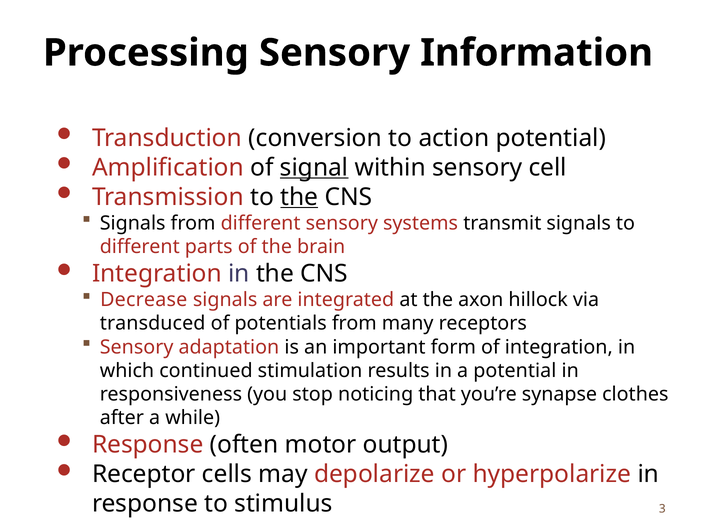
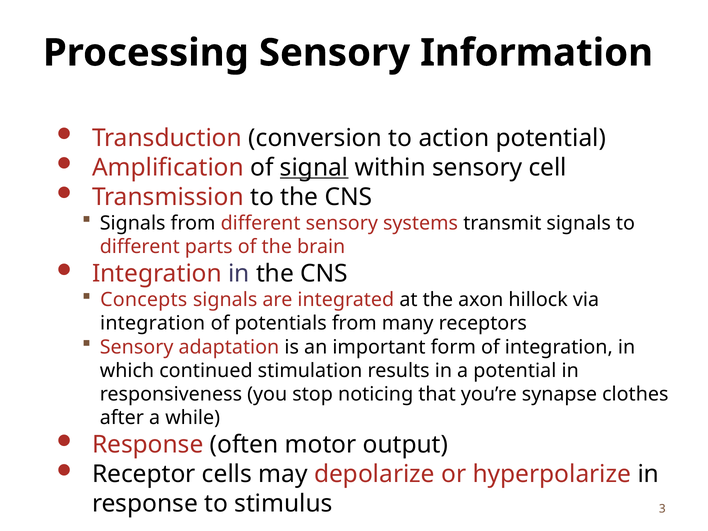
the at (299, 197) underline: present -> none
Decrease: Decrease -> Concepts
transduced at (153, 323): transduced -> integration
